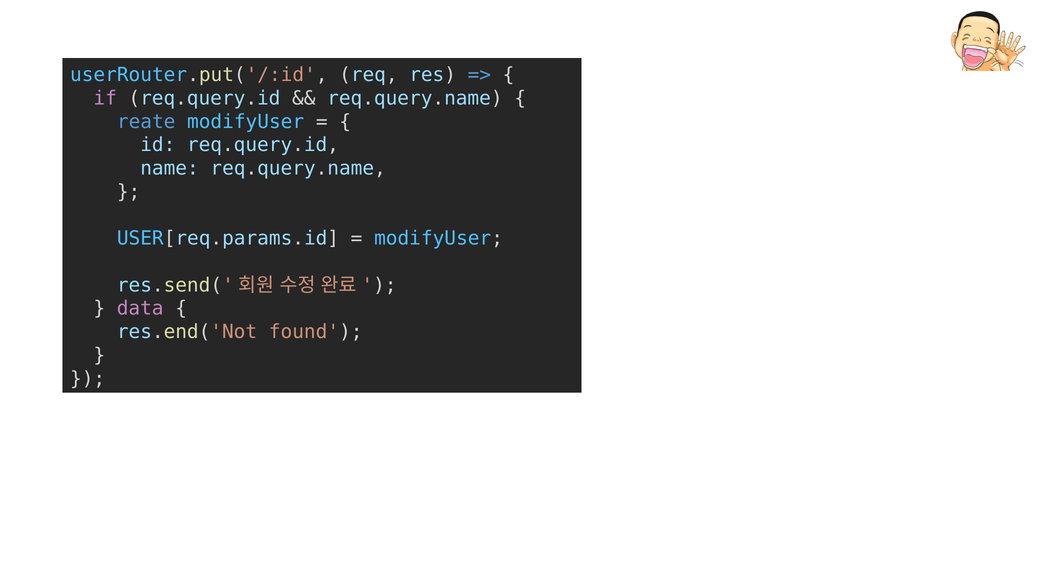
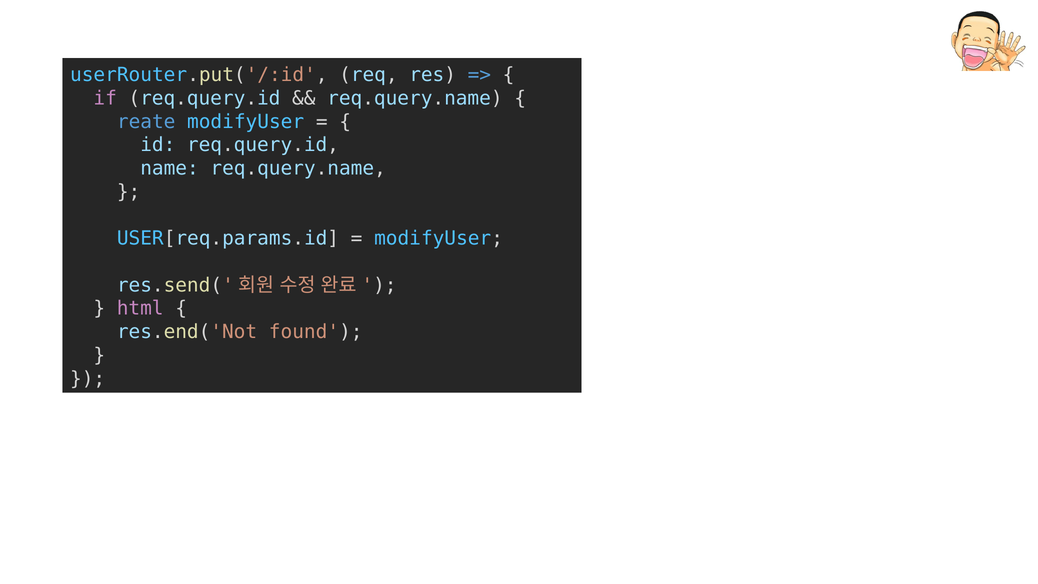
data: data -> html
